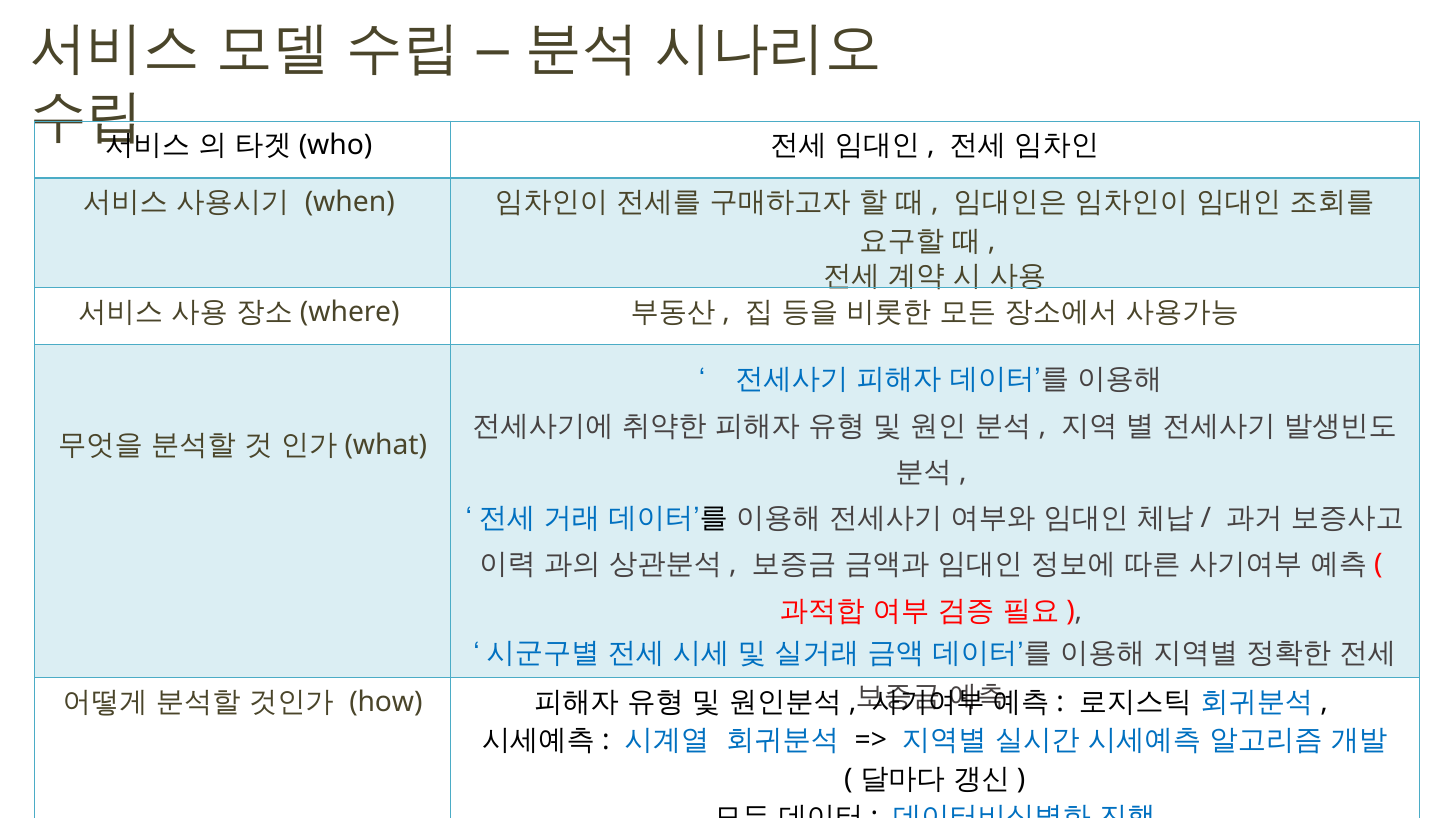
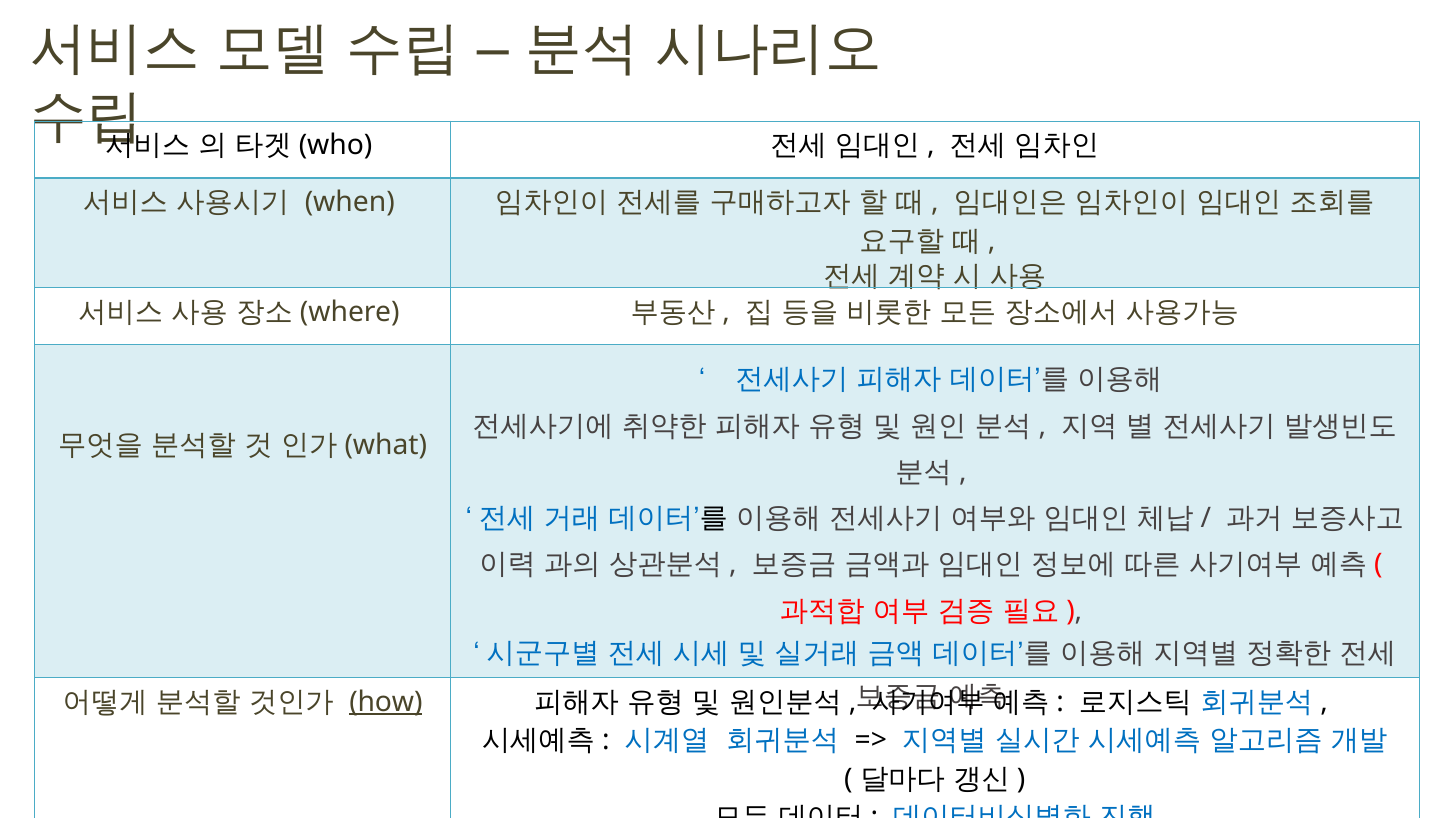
how underline: none -> present
